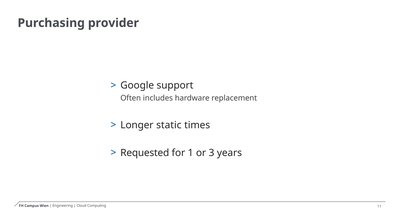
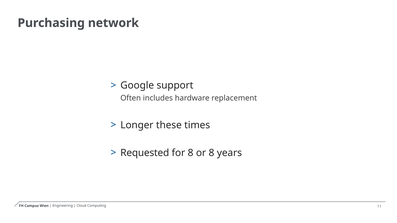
provider: provider -> network
static: static -> these
for 1: 1 -> 8
or 3: 3 -> 8
